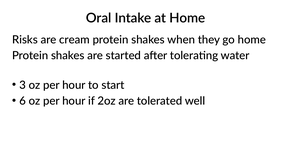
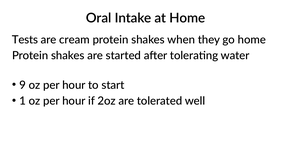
Risks: Risks -> Tests
3: 3 -> 9
6: 6 -> 1
